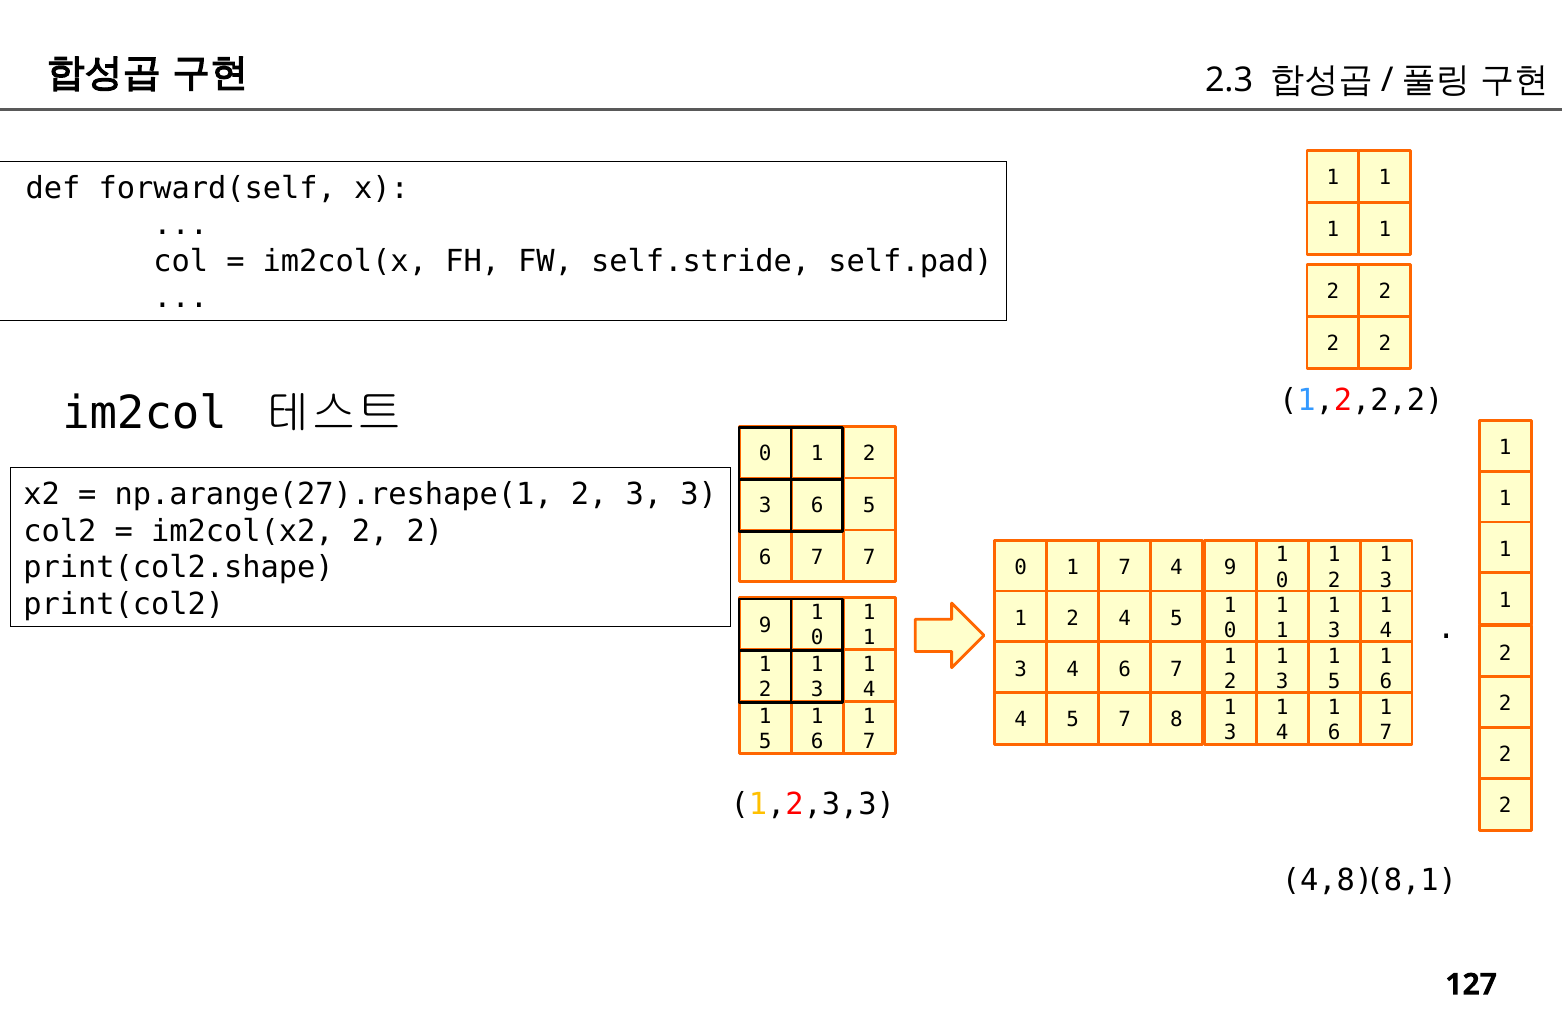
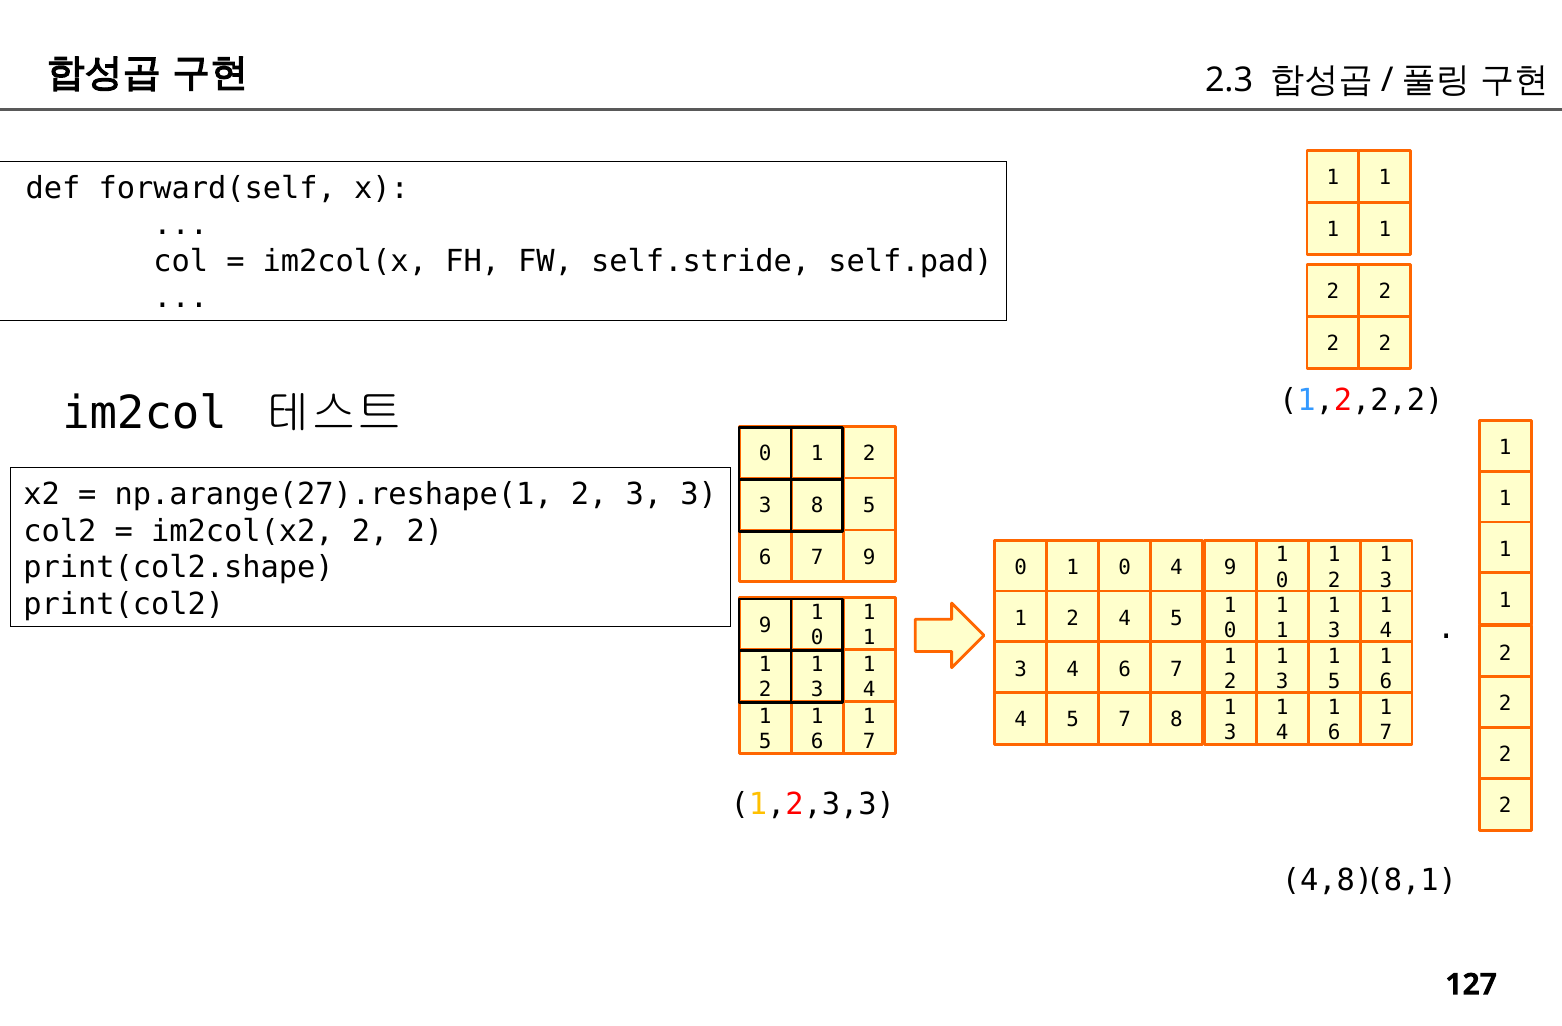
3 6: 6 -> 8
7 7: 7 -> 9
0 1 7: 7 -> 0
